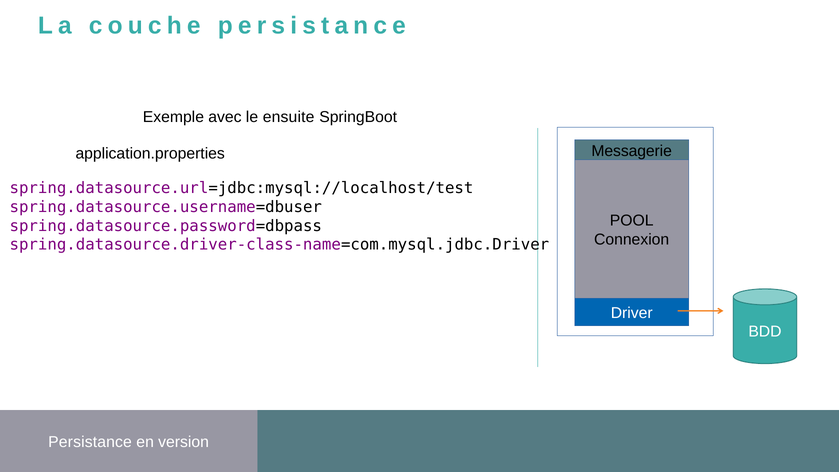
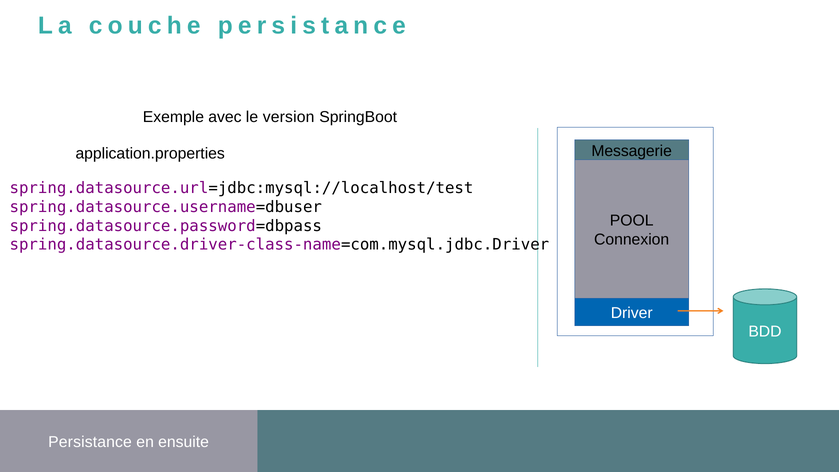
ensuite: ensuite -> version
version: version -> ensuite
